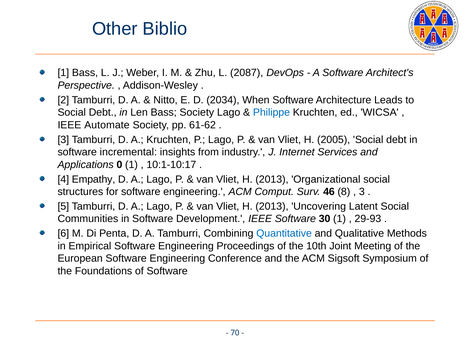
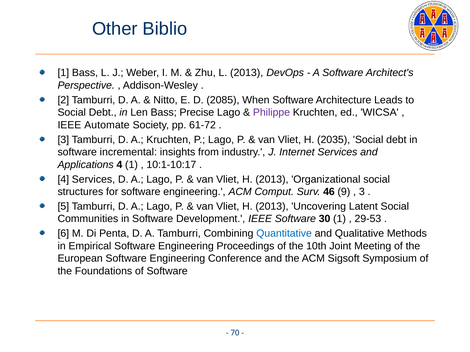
L 2087: 2087 -> 2013
2034: 2034 -> 2085
Bass Society: Society -> Precise
Philippe colour: blue -> purple
61-62: 61-62 -> 61-72
2005: 2005 -> 2035
Applications 0: 0 -> 4
4 Empathy: Empathy -> Services
8: 8 -> 9
29-93: 29-93 -> 29-53
